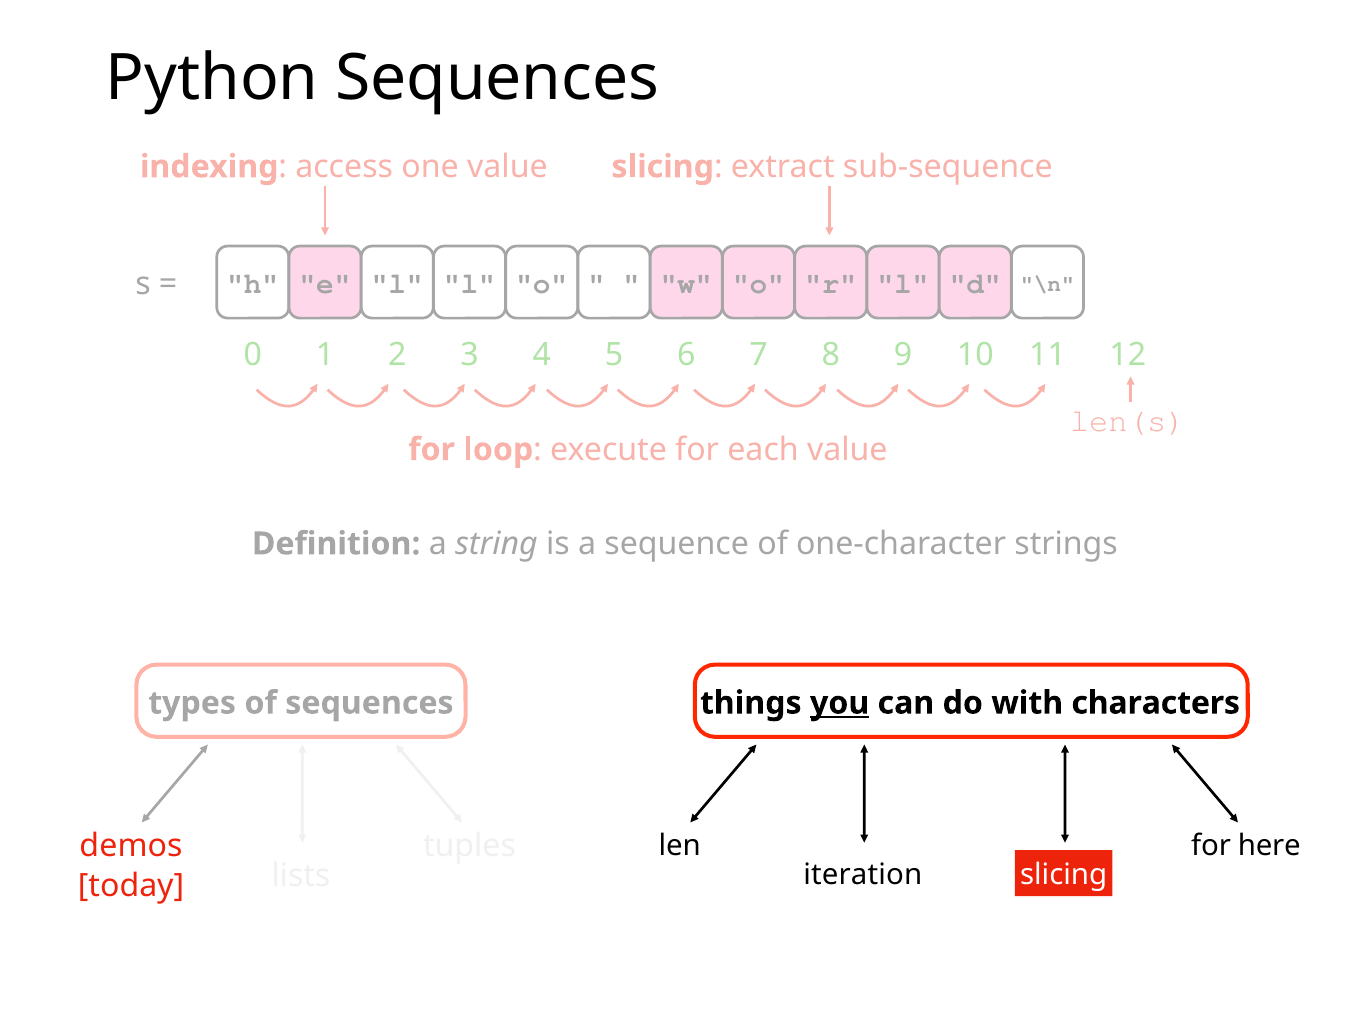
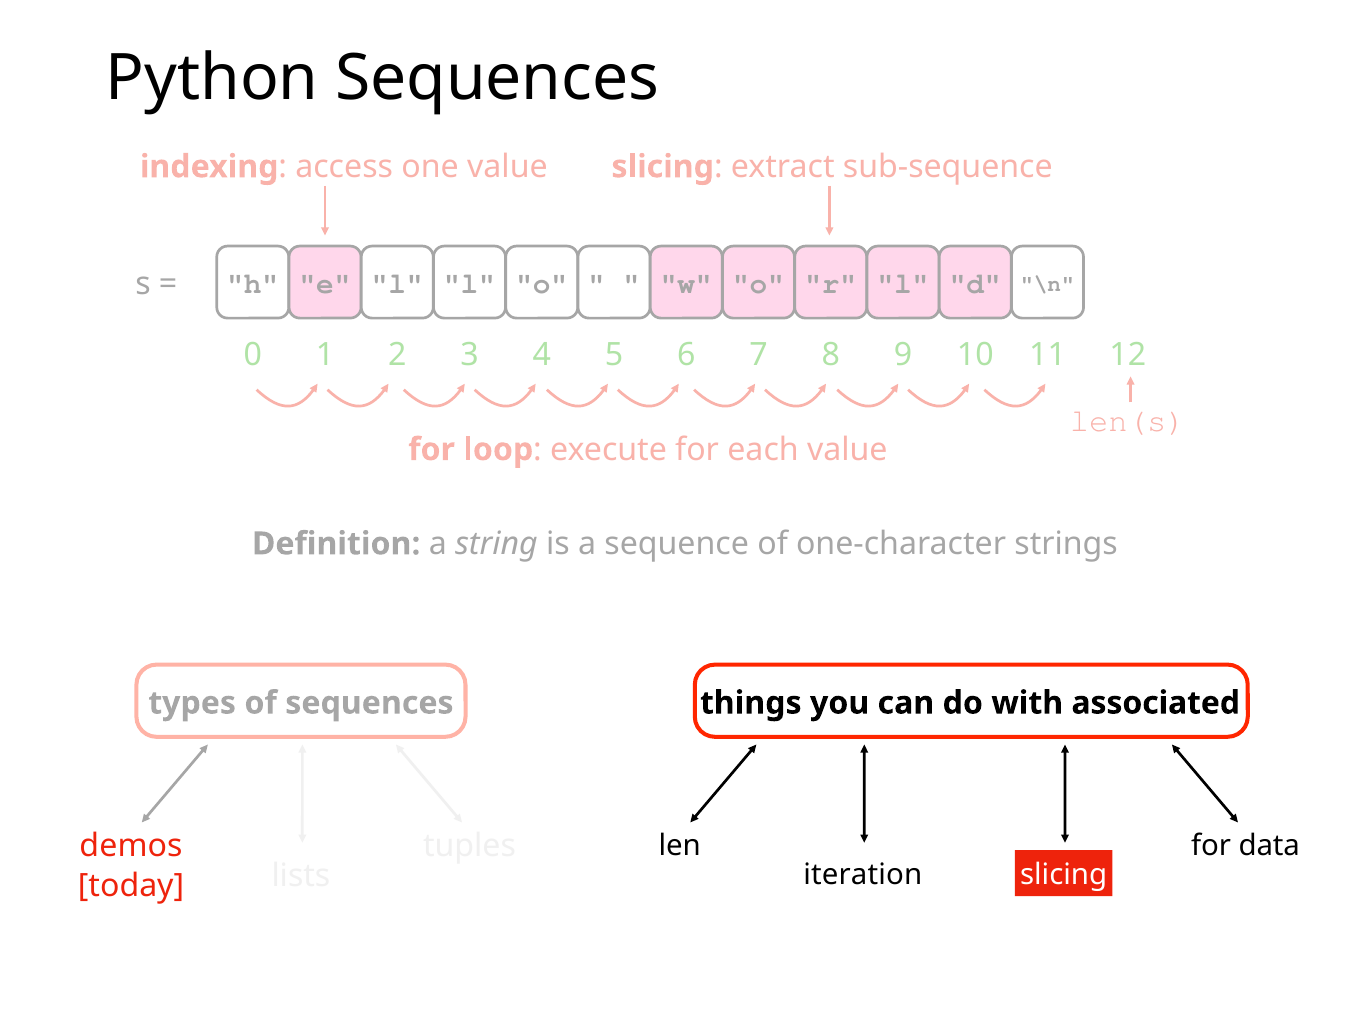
you underline: present -> none
characters: characters -> associated
here: here -> data
